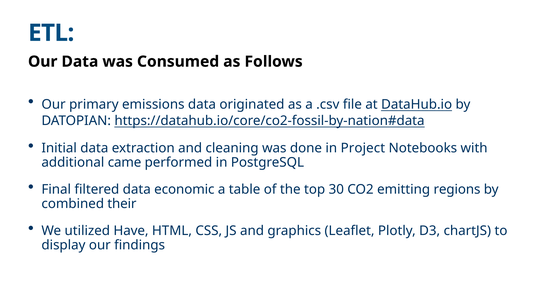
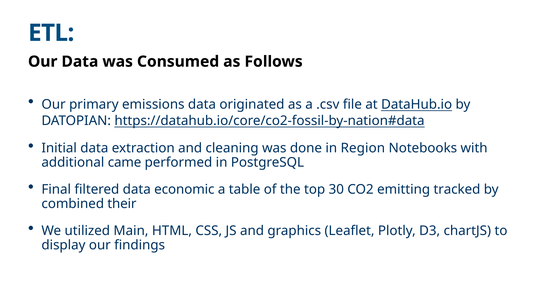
Project: Project -> Region
regions: regions -> tracked
Have: Have -> Main
